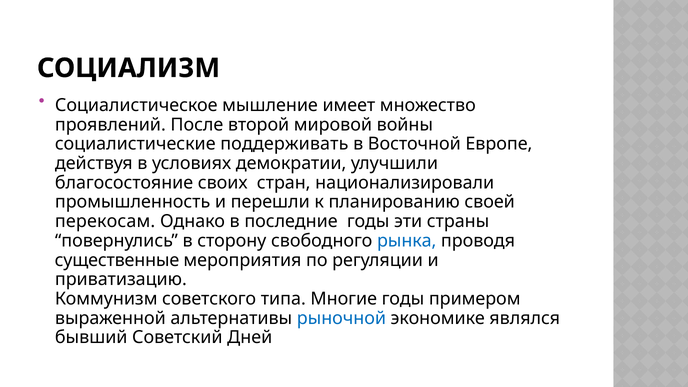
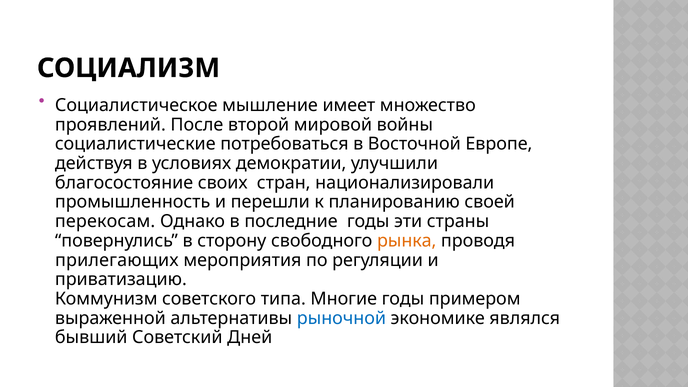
поддерживать: поддерживать -> потребоваться
рынка colour: blue -> orange
существенные: существенные -> прилегающих
